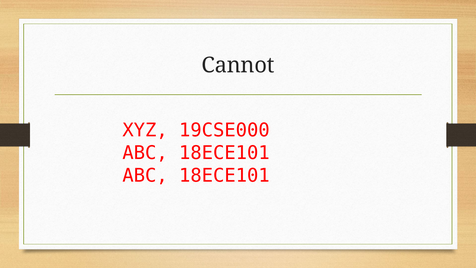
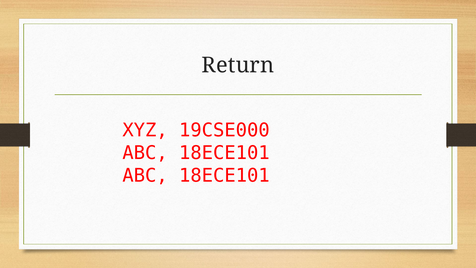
Cannot: Cannot -> Return
